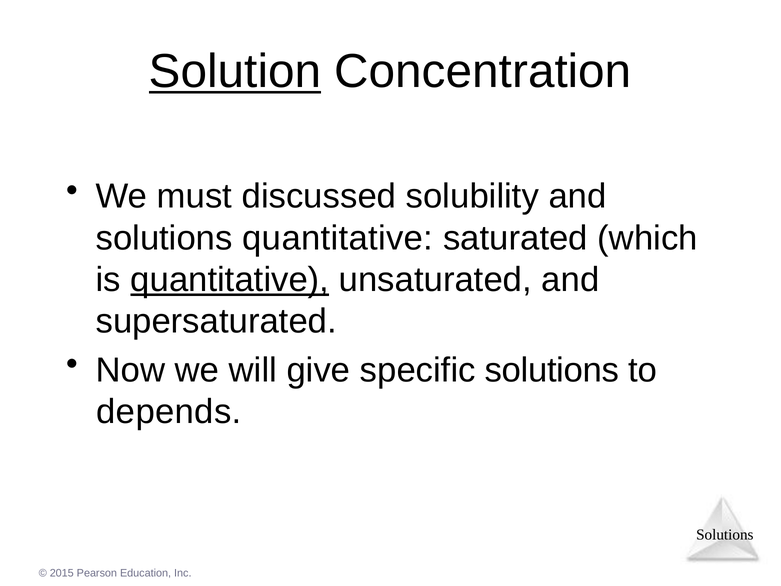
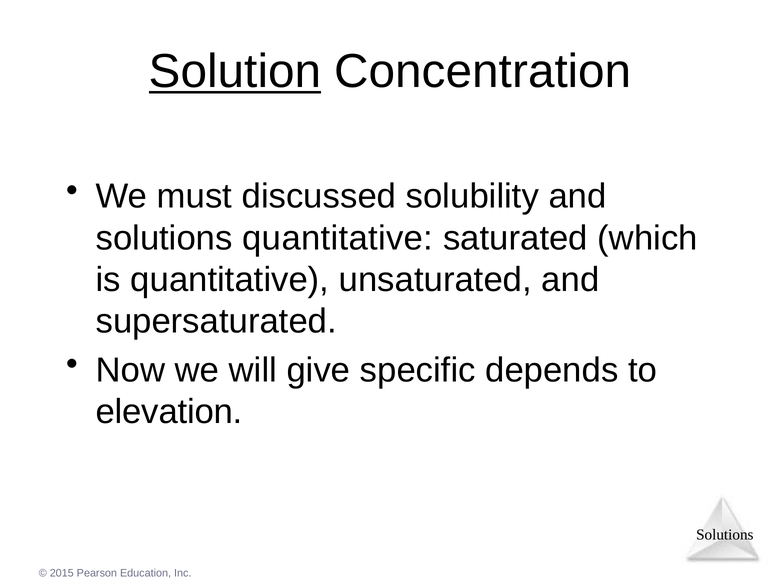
quantitative at (230, 280) underline: present -> none
specific solutions: solutions -> depends
depends: depends -> elevation
